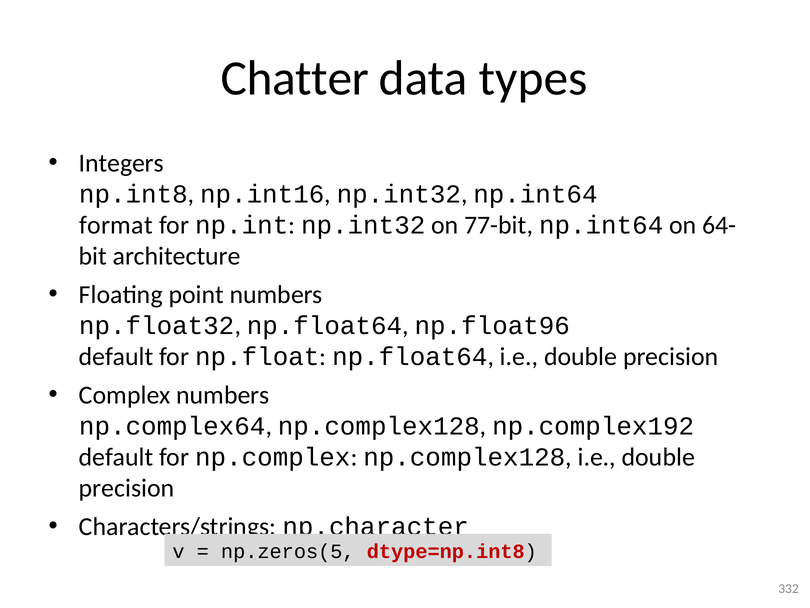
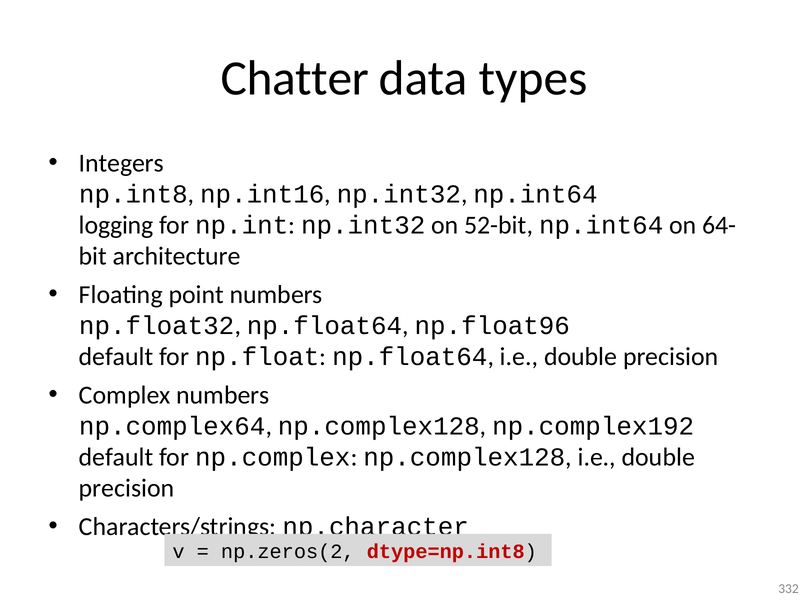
format: format -> logging
77-bit: 77-bit -> 52-bit
np.zeros(5: np.zeros(5 -> np.zeros(2
